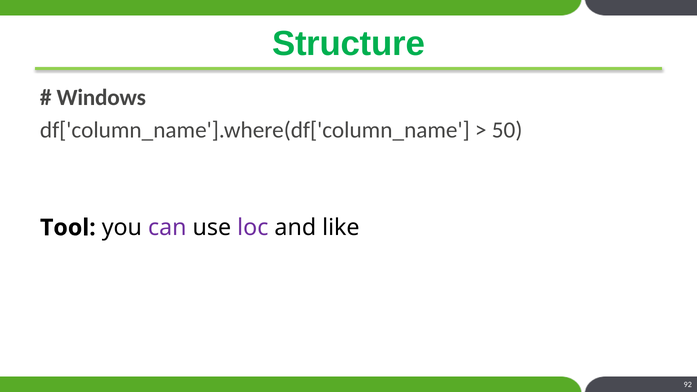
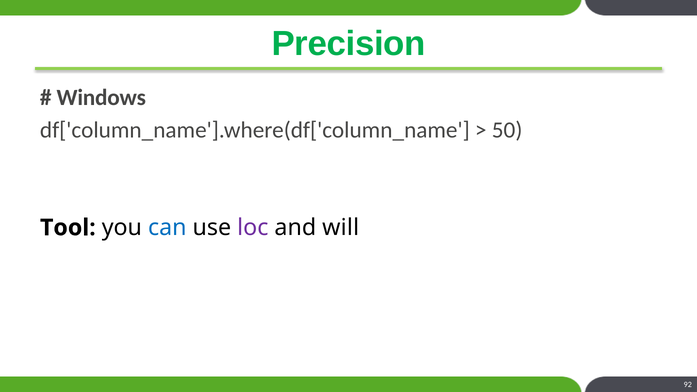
Structure: Structure -> Precision
can colour: purple -> blue
like: like -> will
